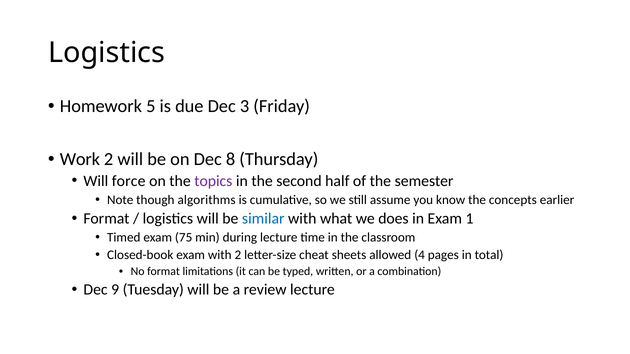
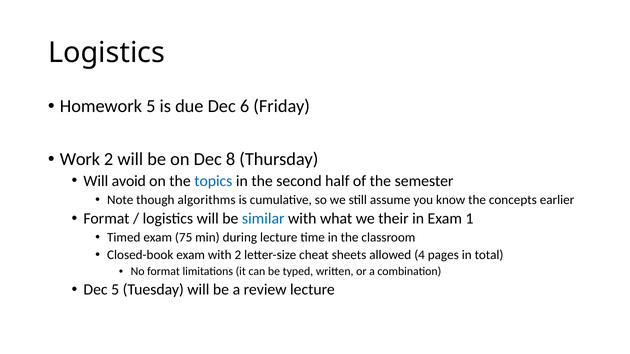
3: 3 -> 6
force: force -> avoid
topics colour: purple -> blue
does: does -> their
Dec 9: 9 -> 5
